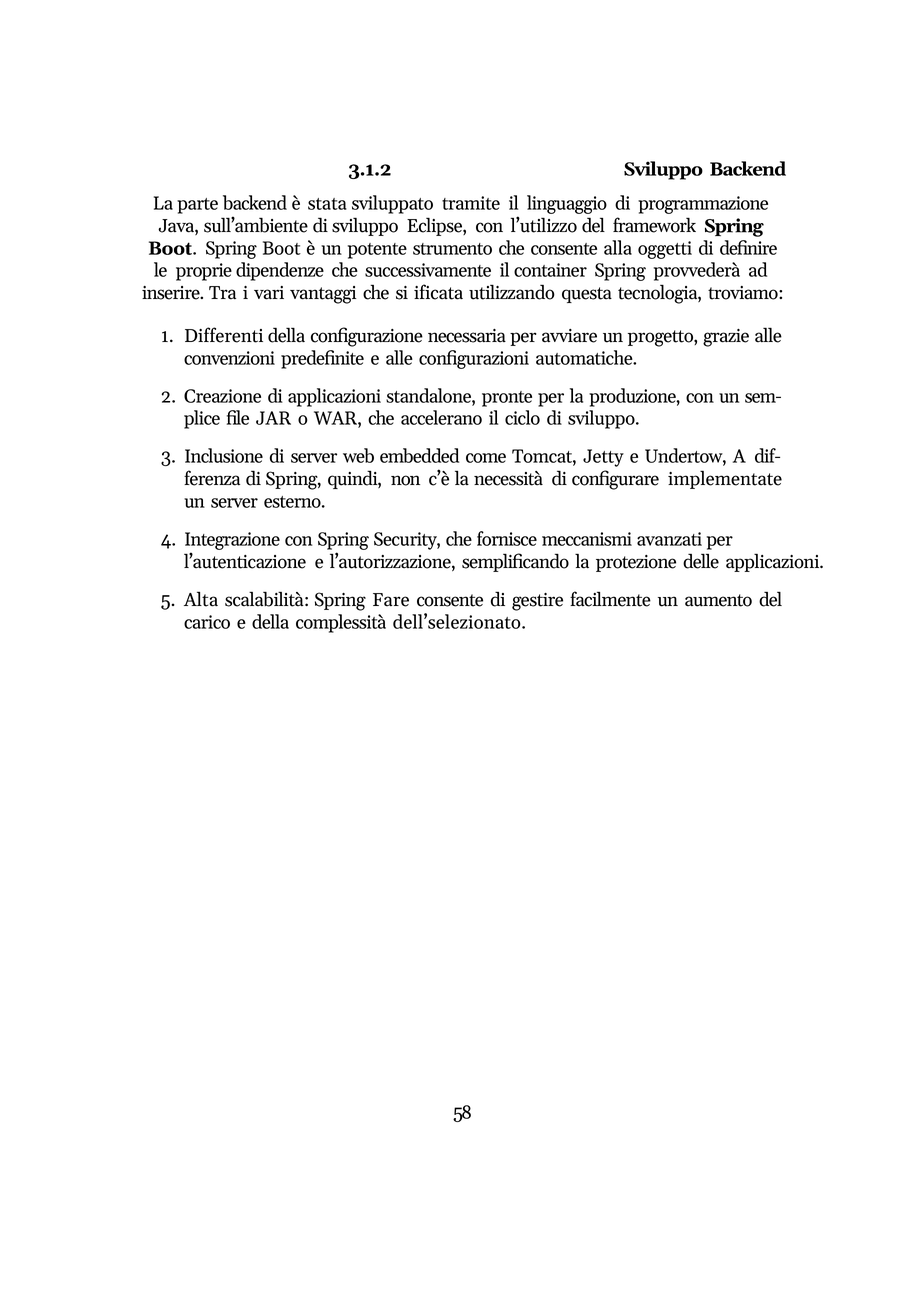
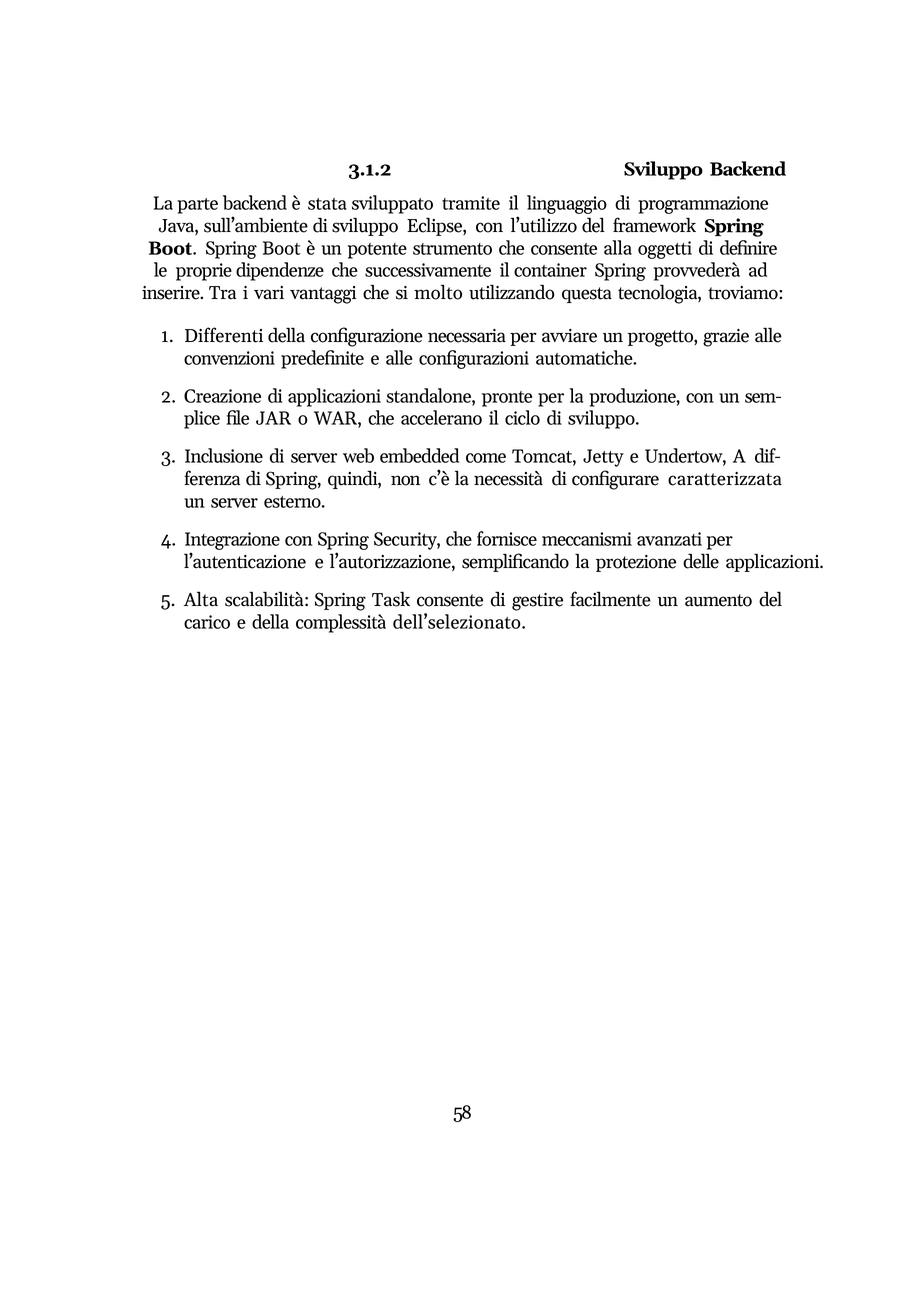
ificata: ificata -> molto
implementate: implementate -> caratterizzata
Fare: Fare -> Task
